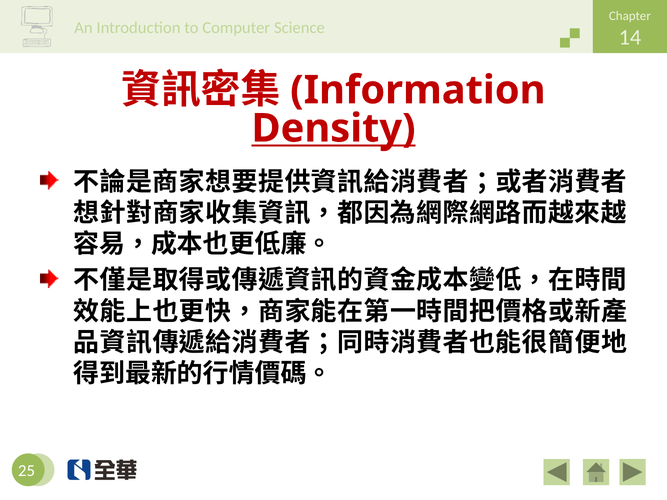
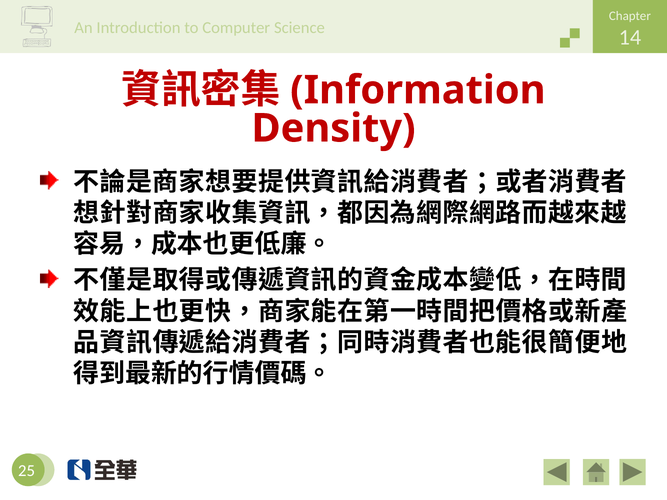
Density underline: present -> none
